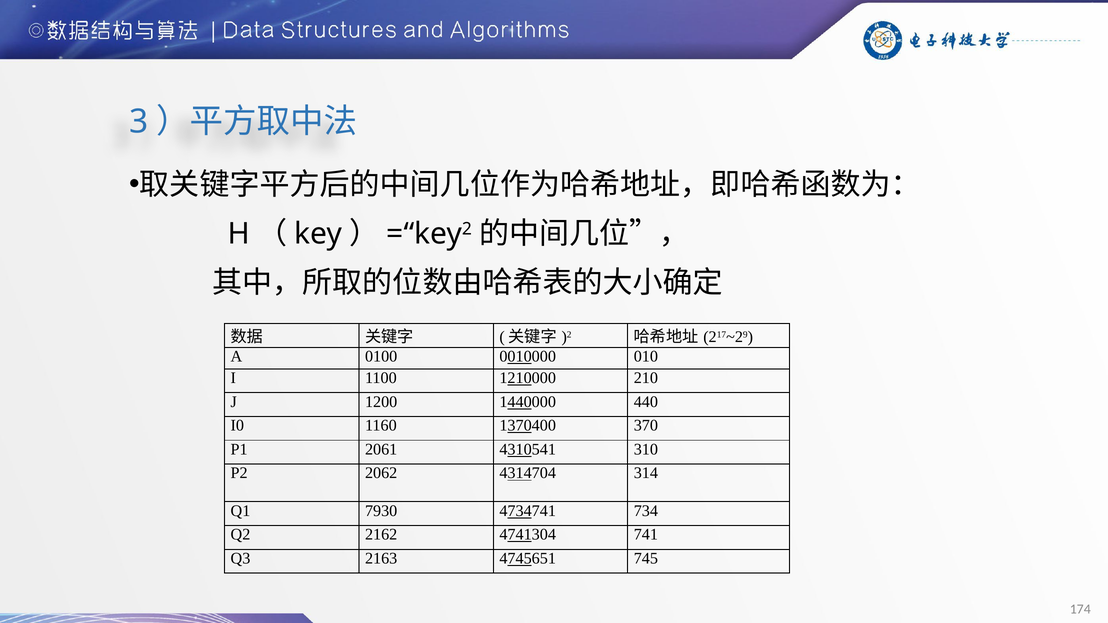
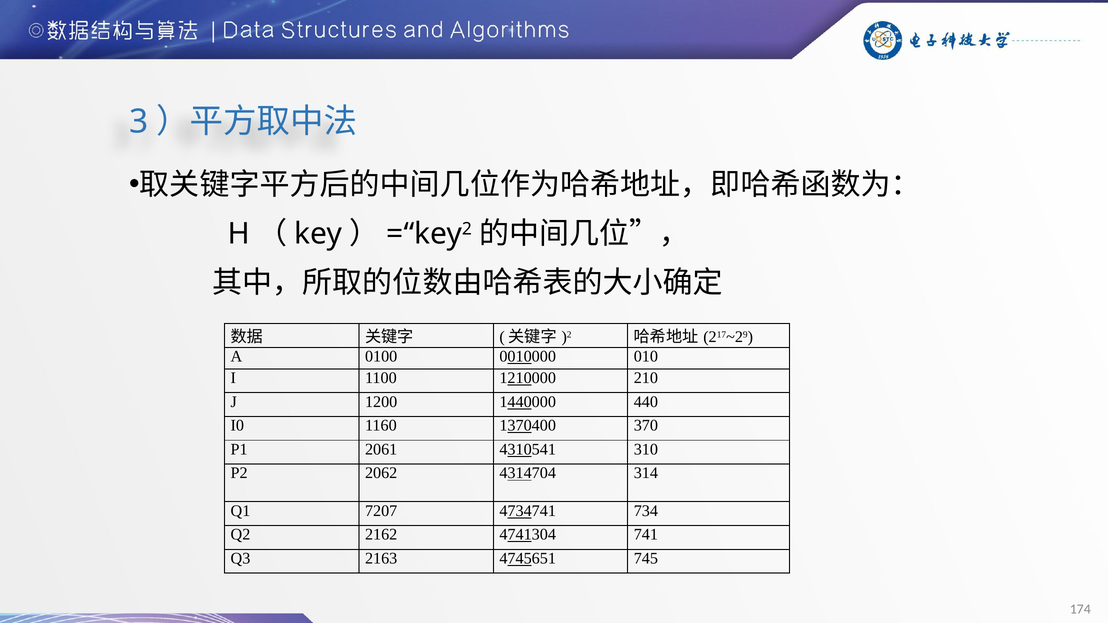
7930: 7930 -> 7207
